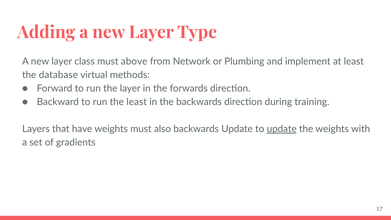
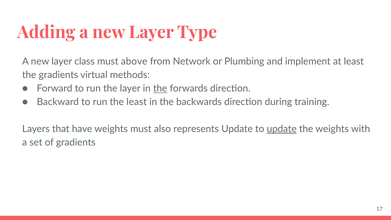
the database: database -> gradients
the at (160, 88) underline: none -> present
also backwards: backwards -> represents
